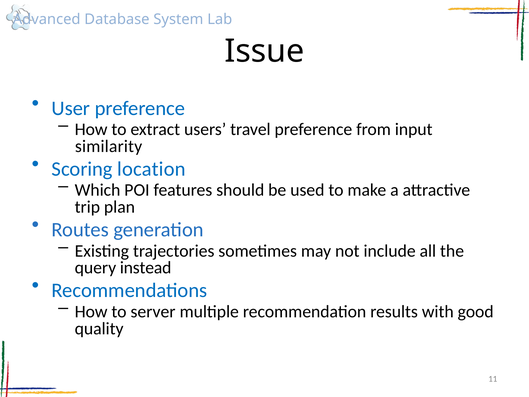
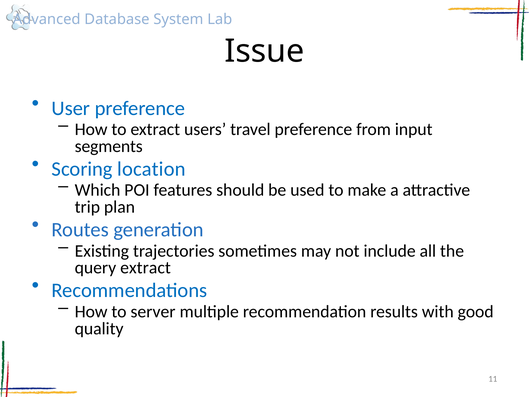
similarity: similarity -> segments
query instead: instead -> extract
